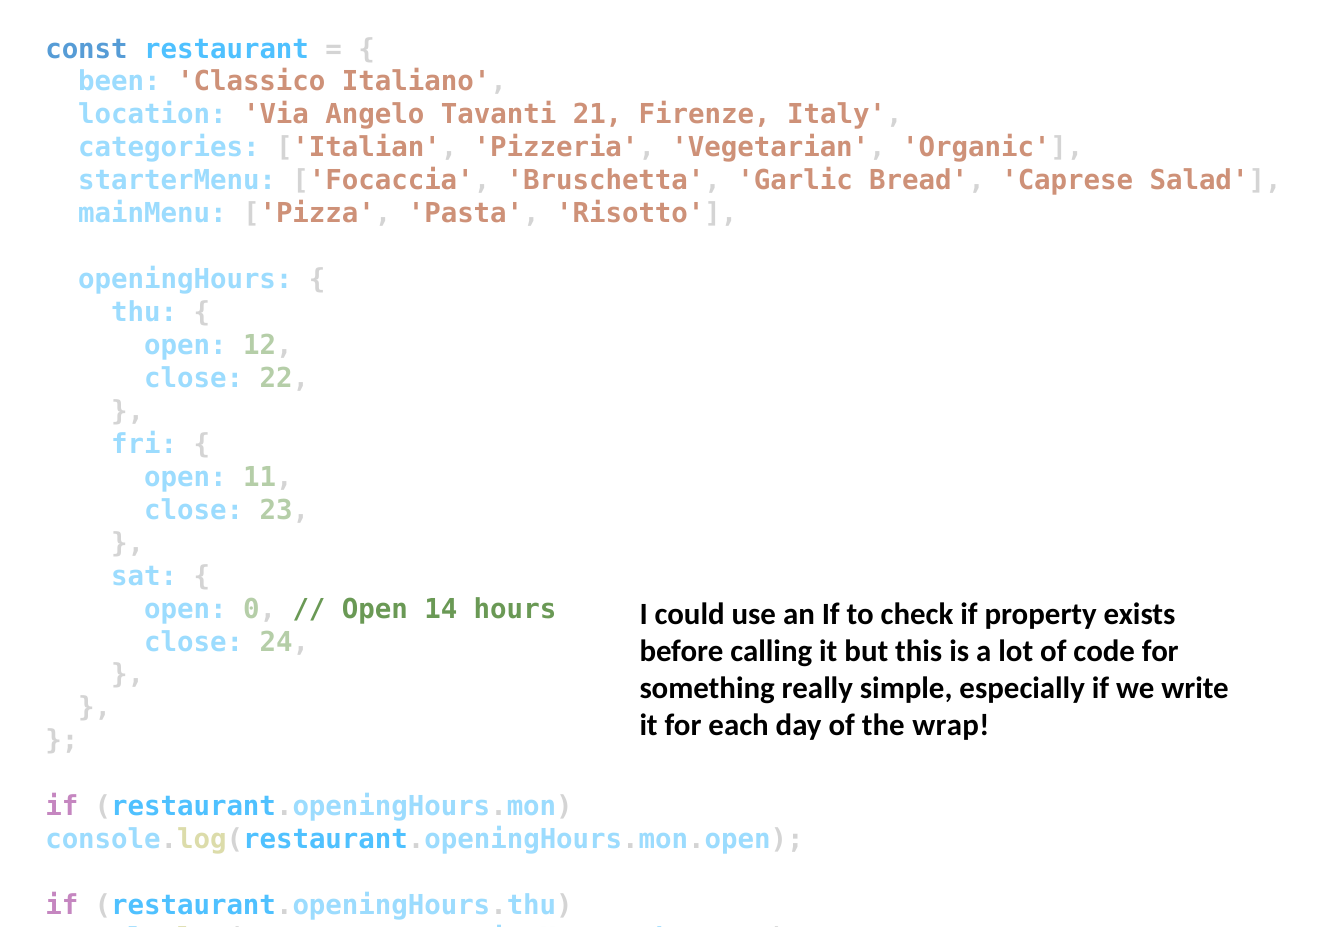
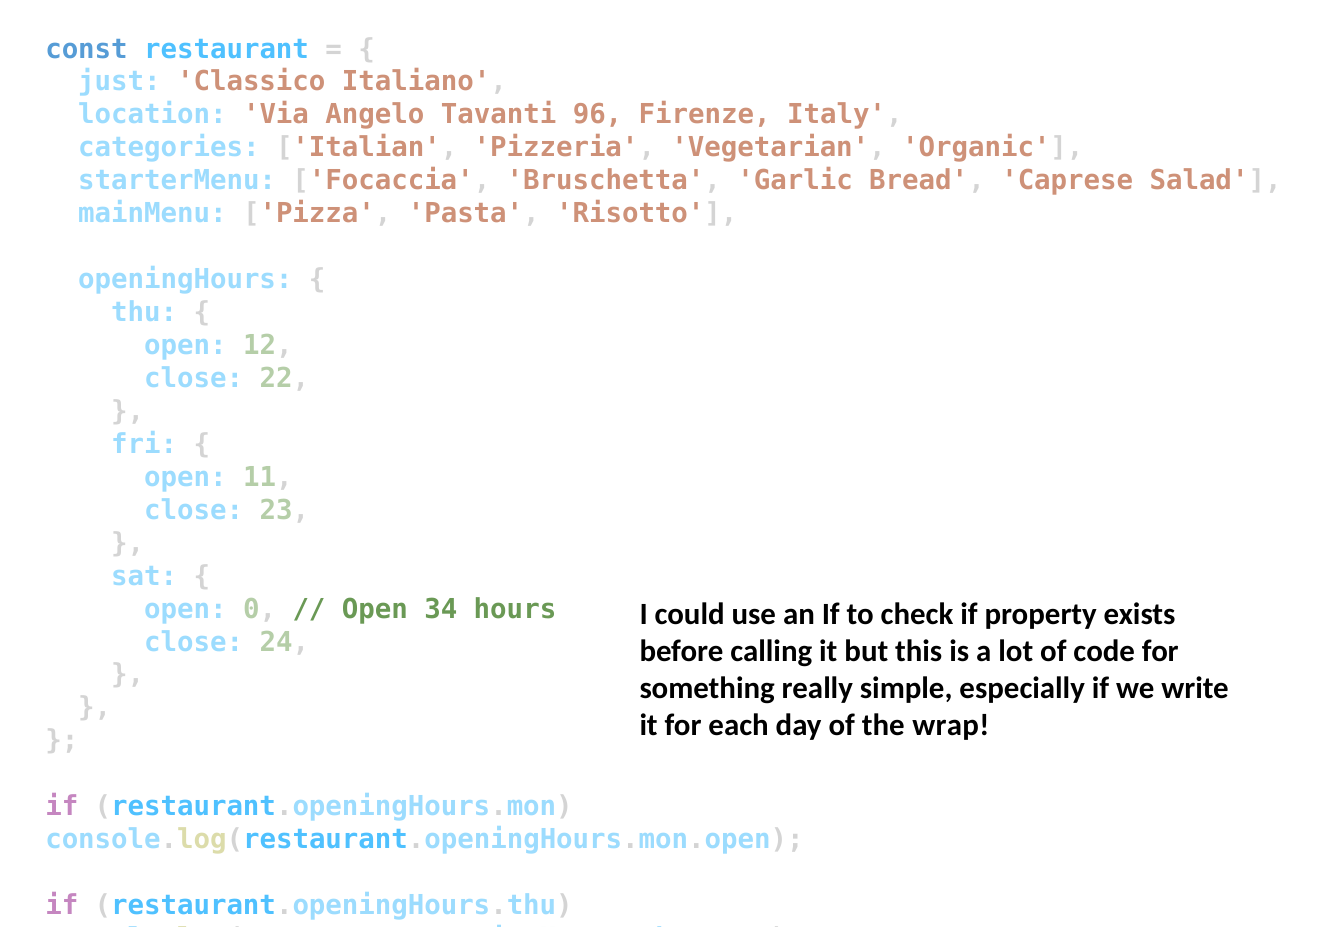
been: been -> just
21: 21 -> 96
14: 14 -> 34
